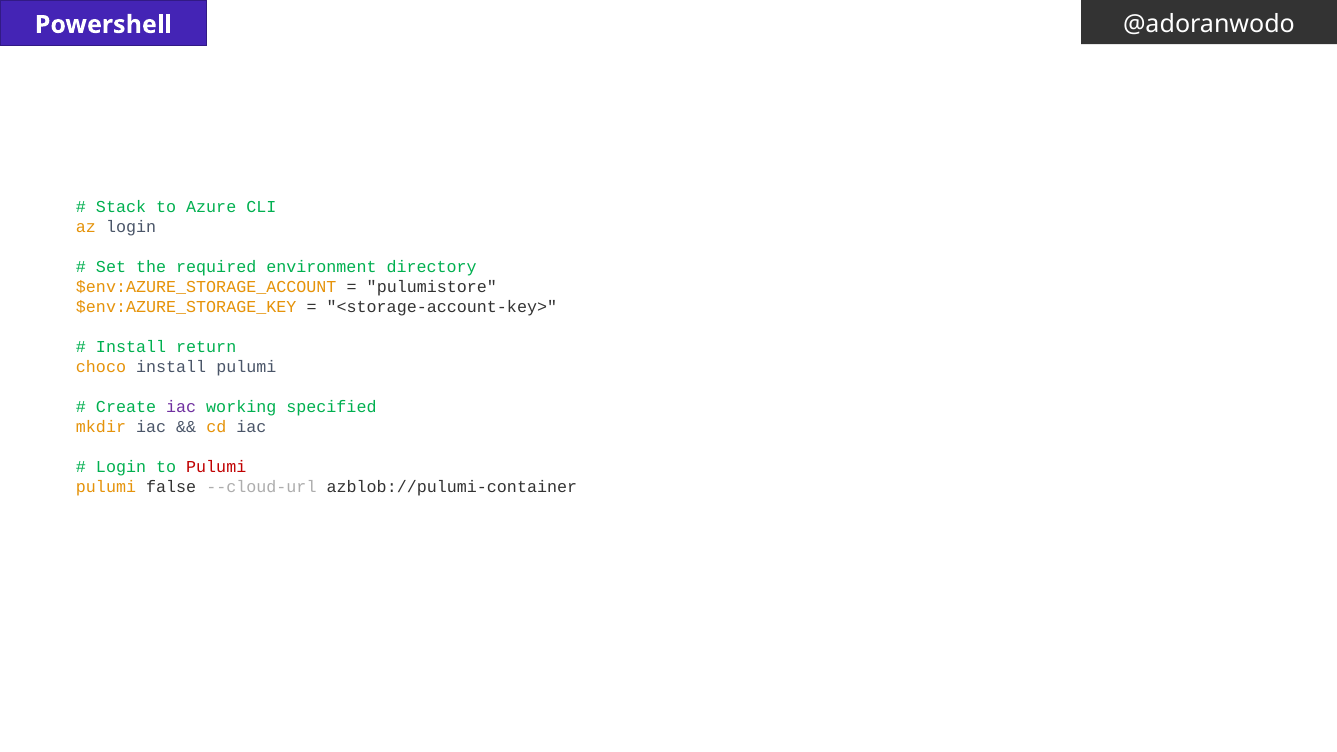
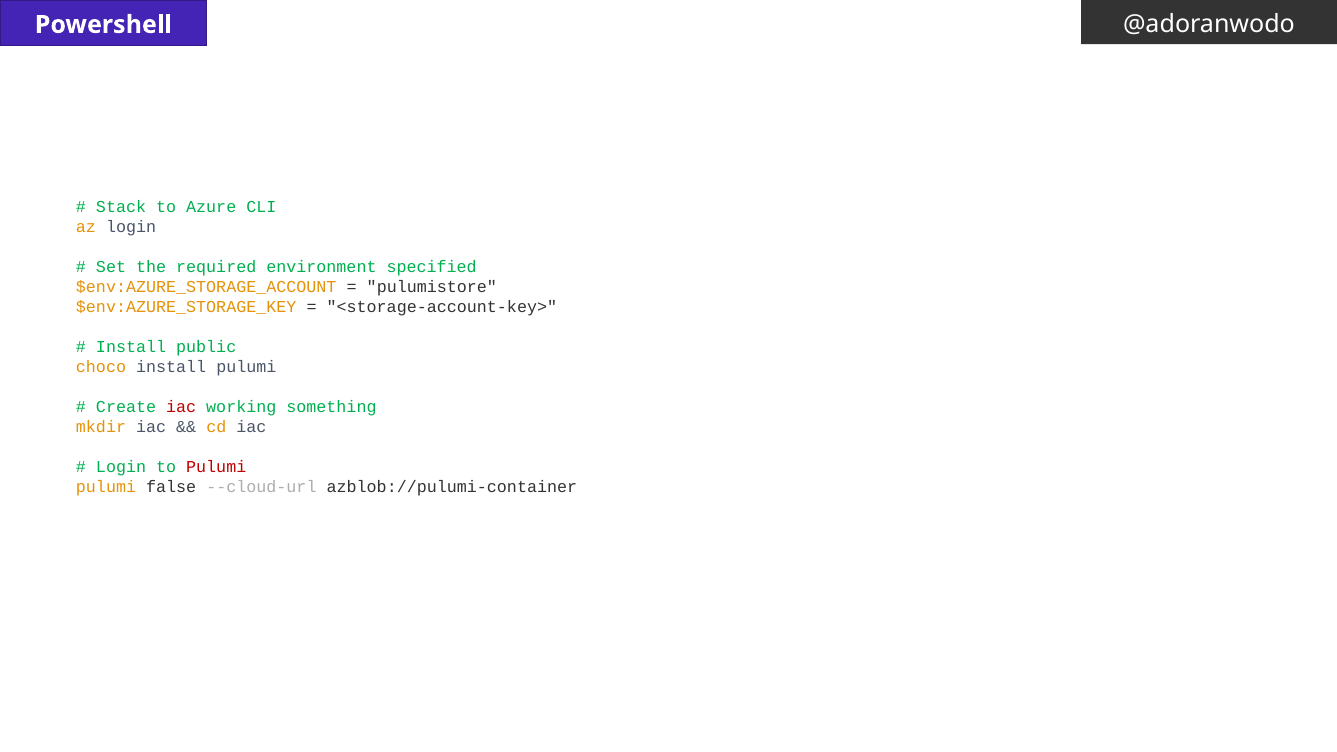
directory: directory -> specified
return: return -> public
iac at (181, 407) colour: purple -> red
specified: specified -> something
